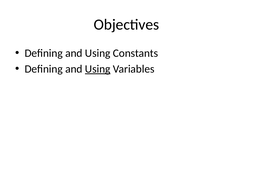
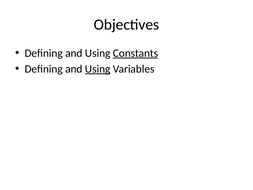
Constants underline: none -> present
